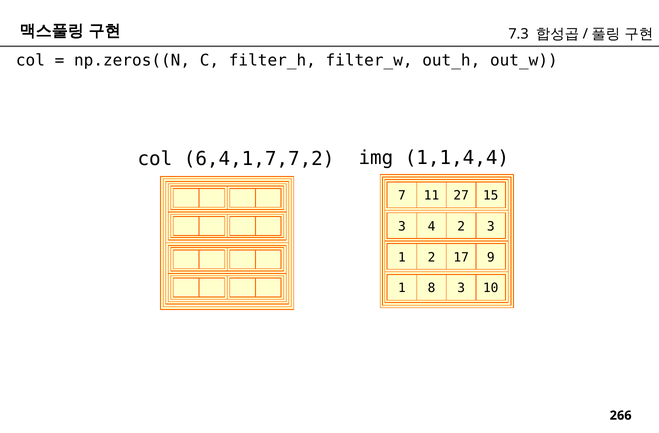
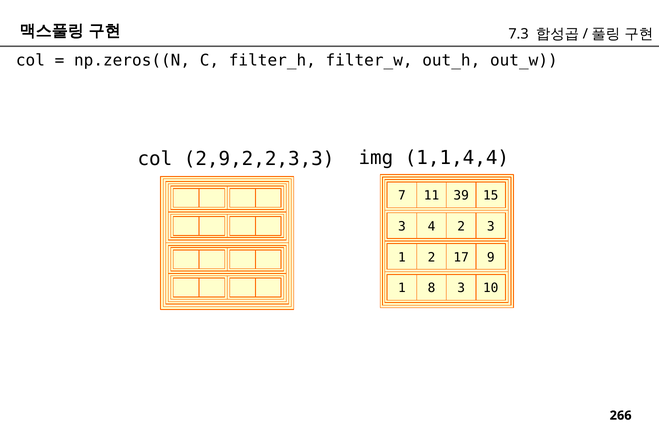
6,4,1,7,7,2: 6,4,1,7,7,2 -> 2,9,2,2,3,3
27: 27 -> 39
